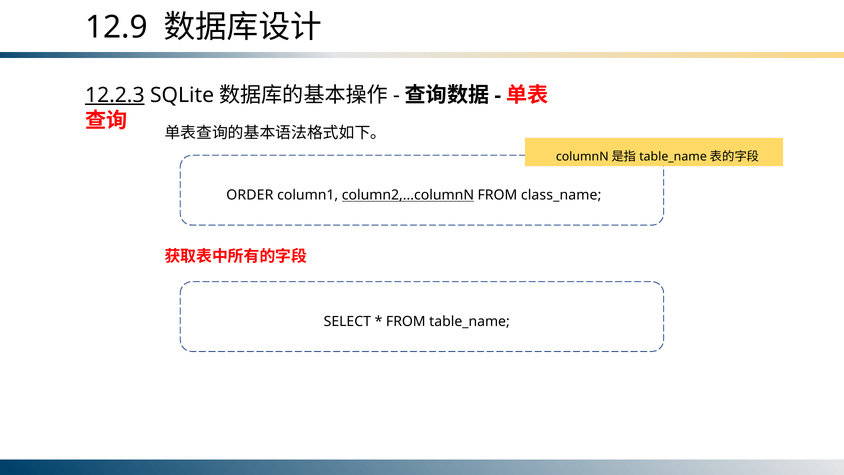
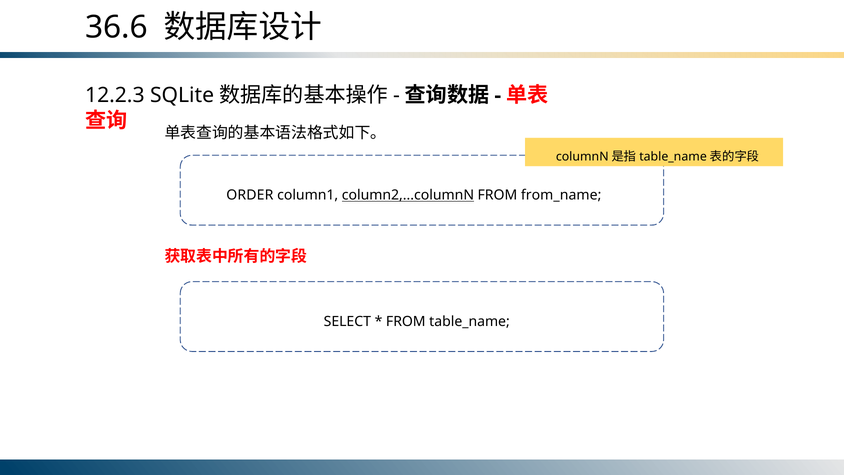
12.9: 12.9 -> 36.6
12.2.3 underline: present -> none
class_name: class_name -> from_name
